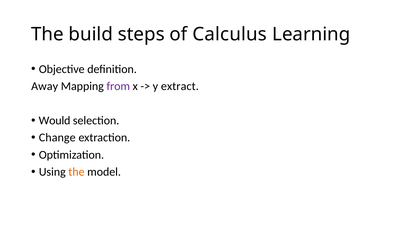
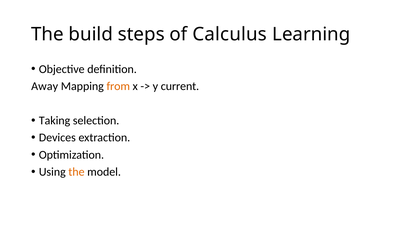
from colour: purple -> orange
extract: extract -> current
Would: Would -> Taking
Change: Change -> Devices
